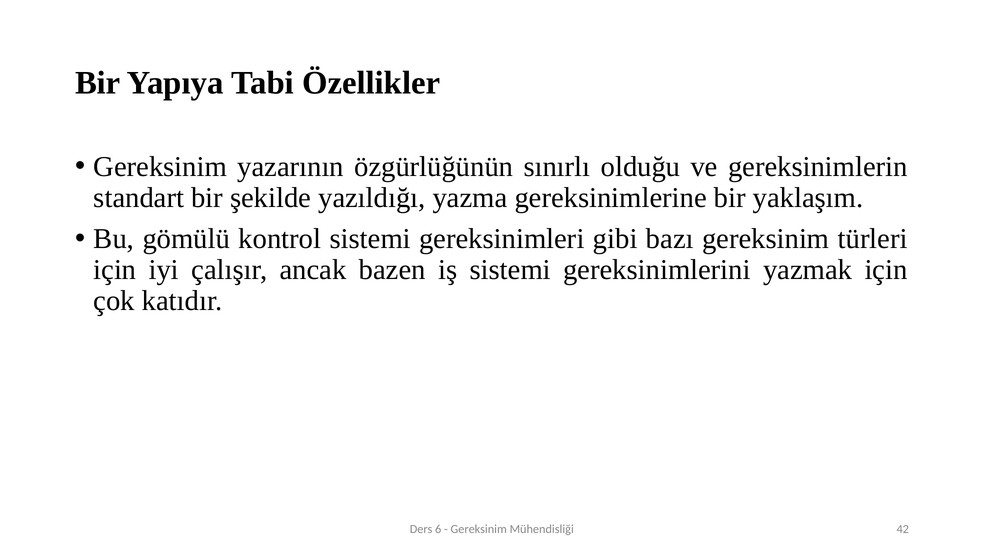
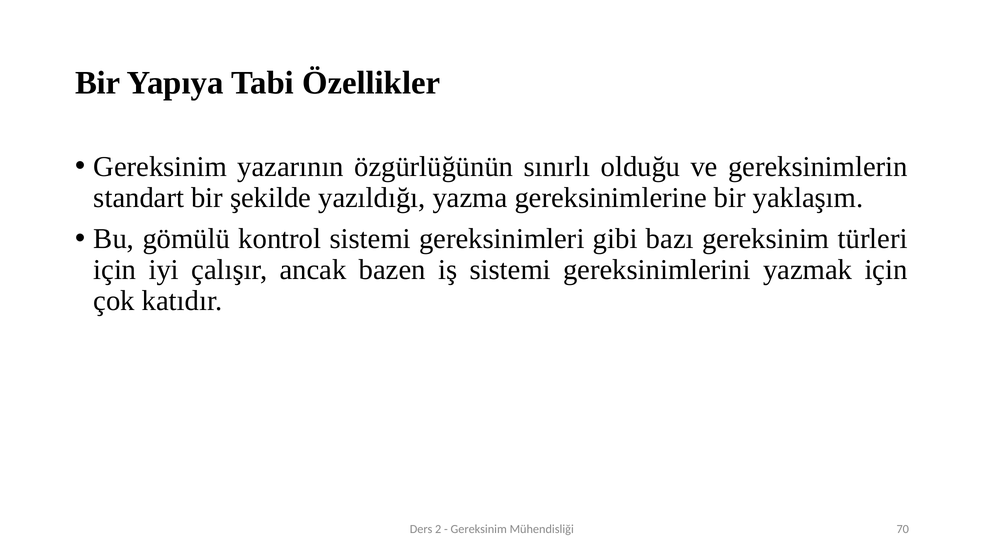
6: 6 -> 2
42: 42 -> 70
